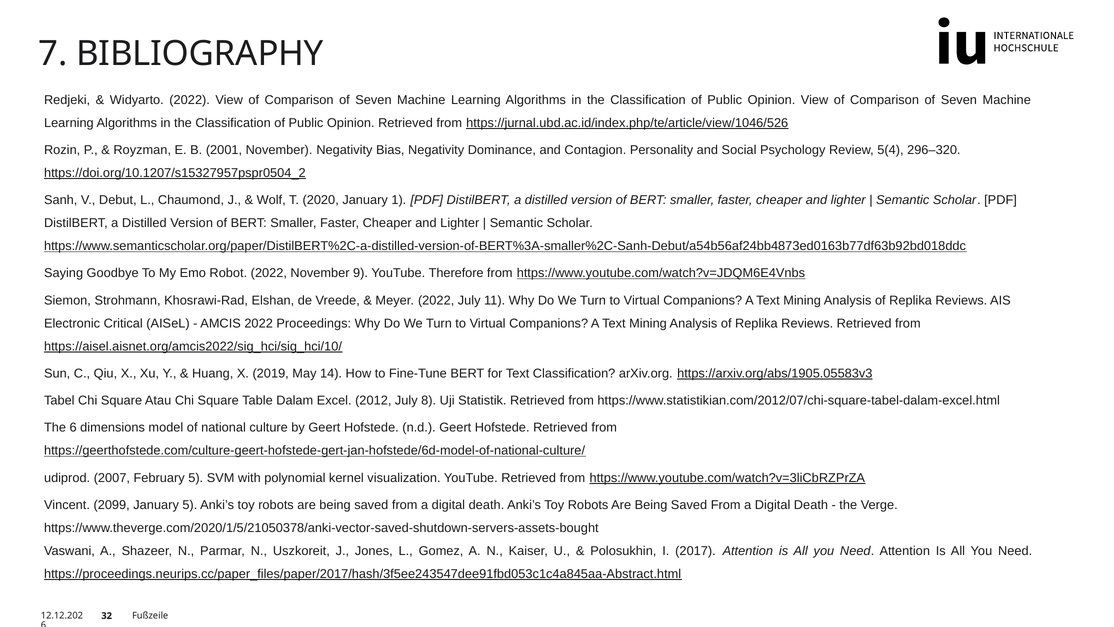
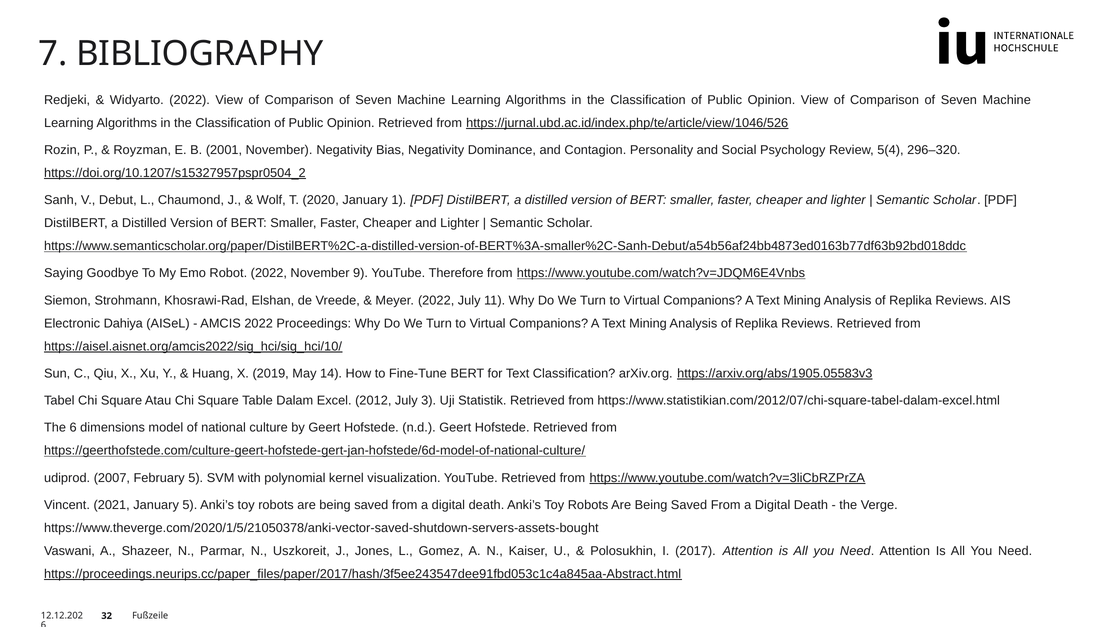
Critical: Critical -> Dahiya
8: 8 -> 3
2099: 2099 -> 2021
